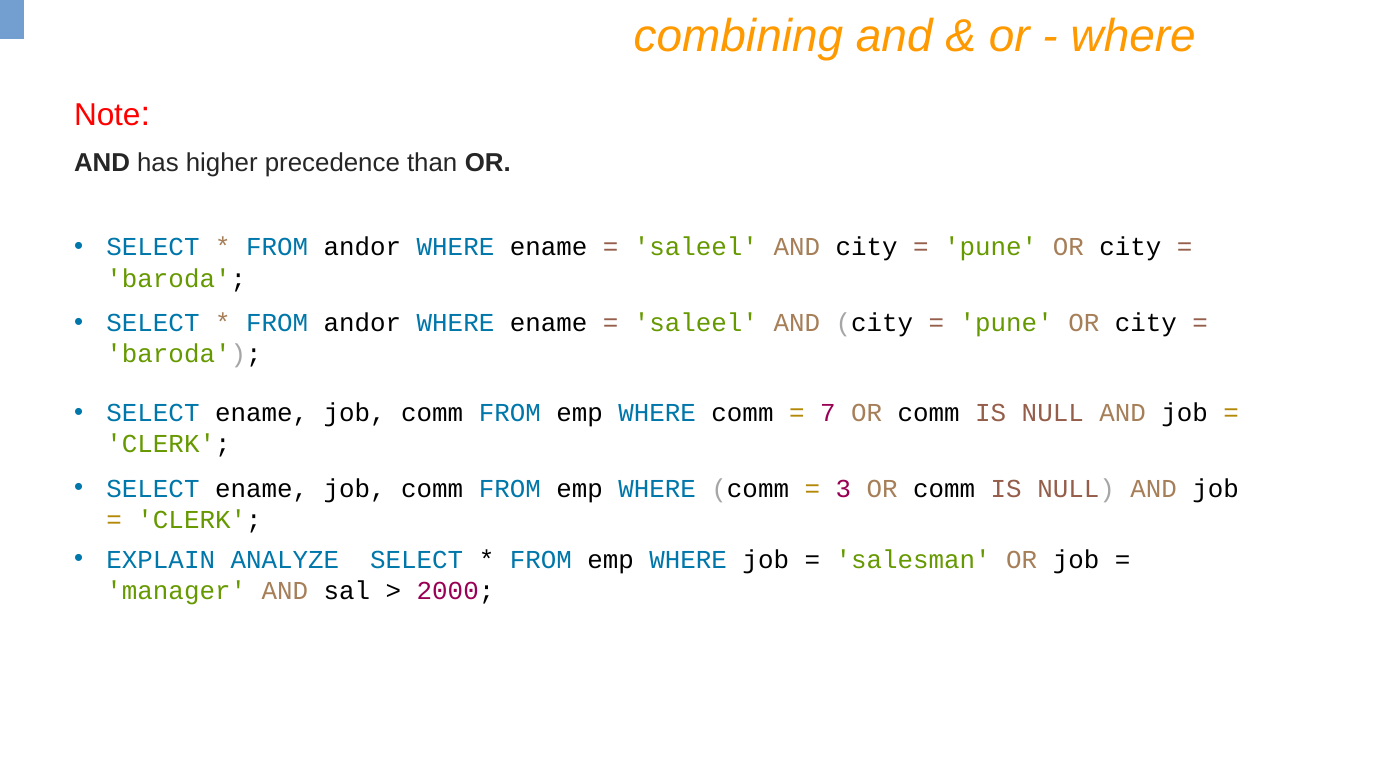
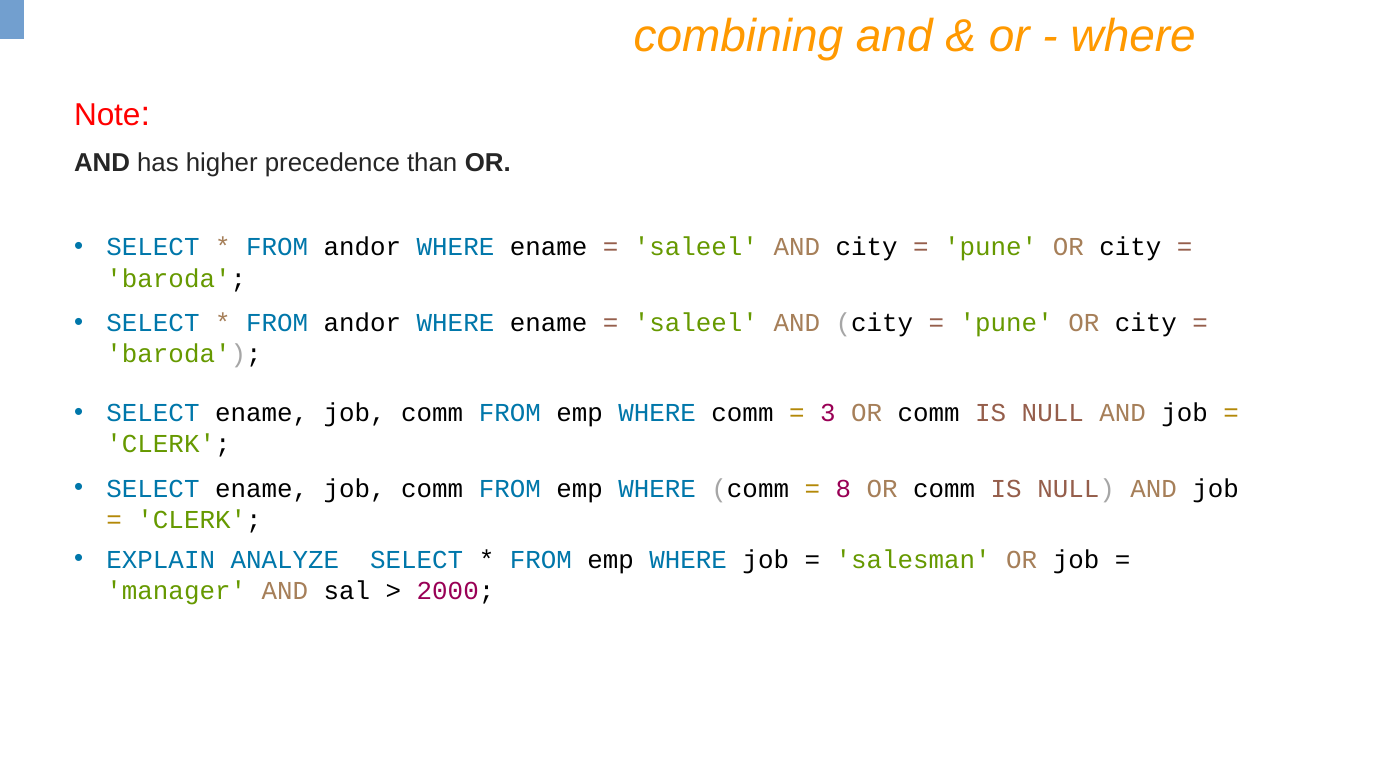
7: 7 -> 3
3: 3 -> 8
